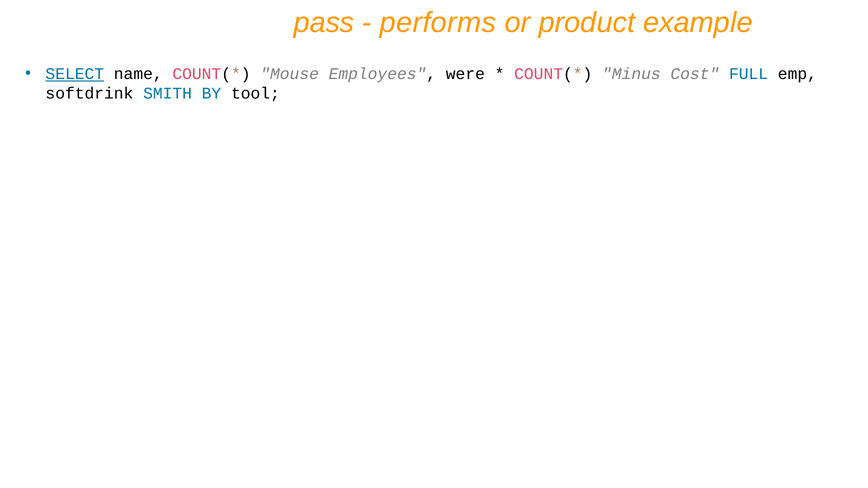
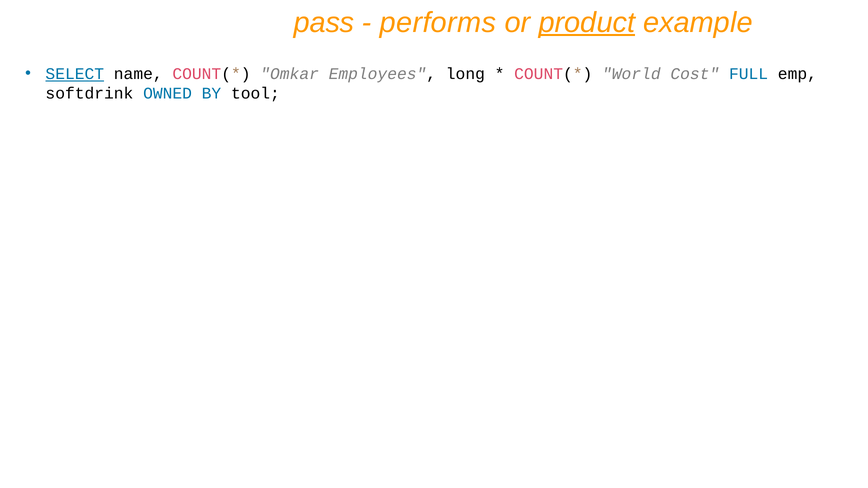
product underline: none -> present
Mouse: Mouse -> Omkar
were: were -> long
Minus: Minus -> World
SMITH: SMITH -> OWNED
